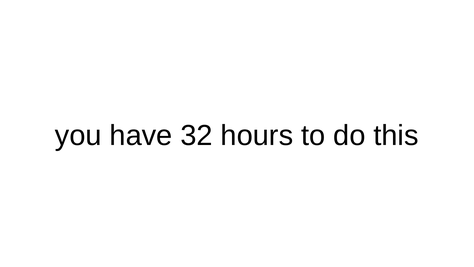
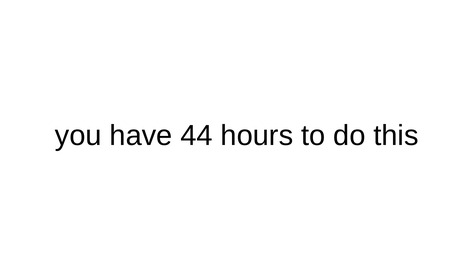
32: 32 -> 44
